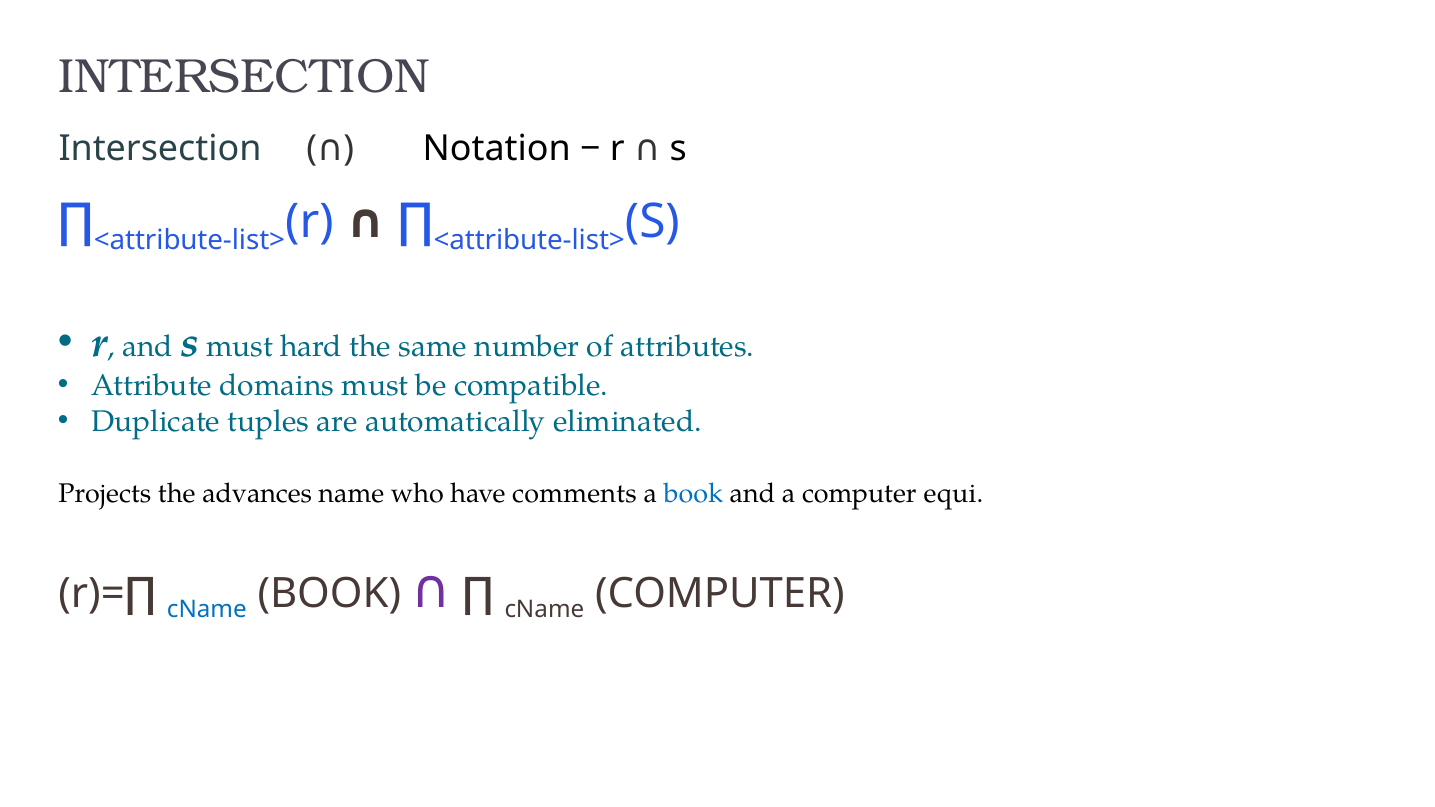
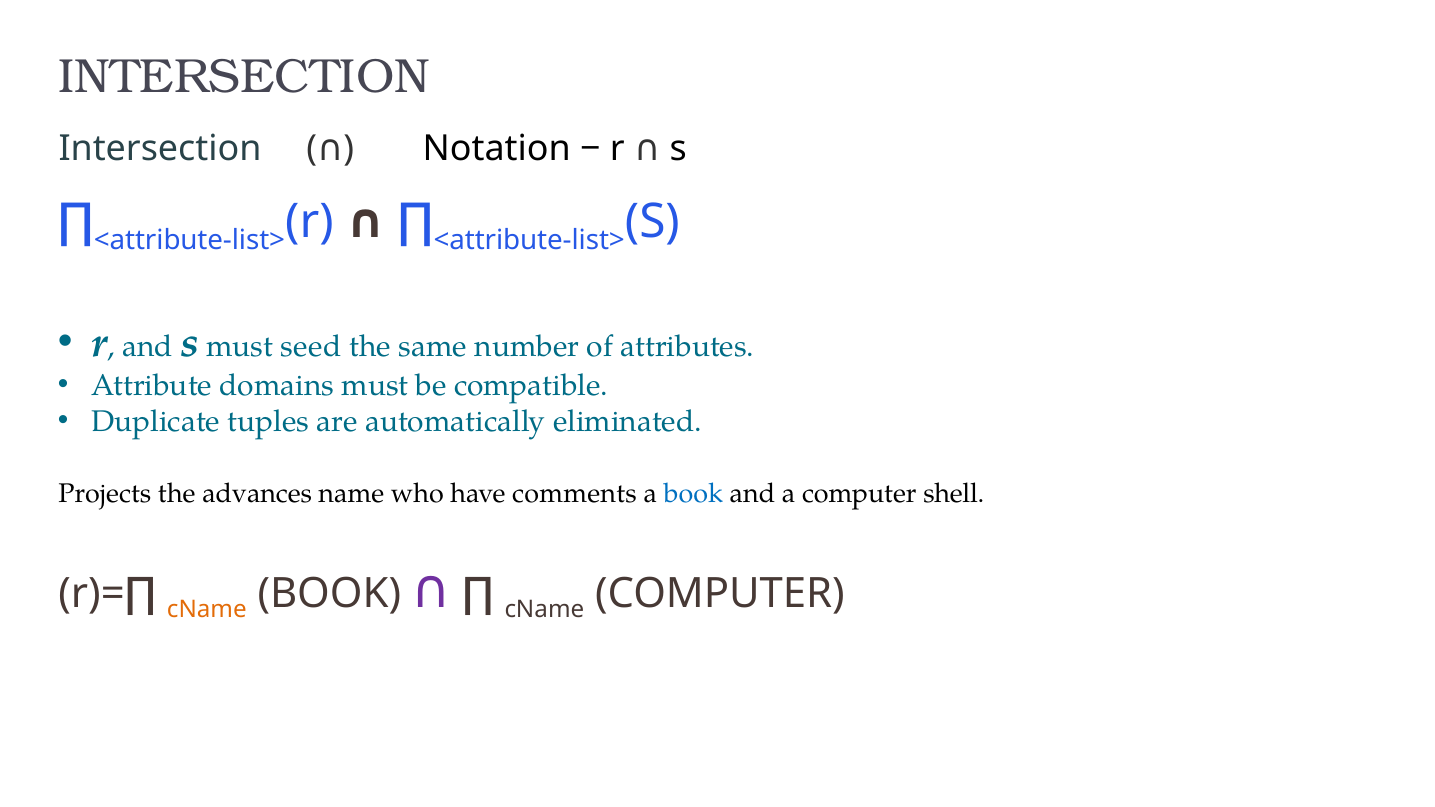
hard: hard -> seed
equi: equi -> shell
cName at (207, 610) colour: blue -> orange
